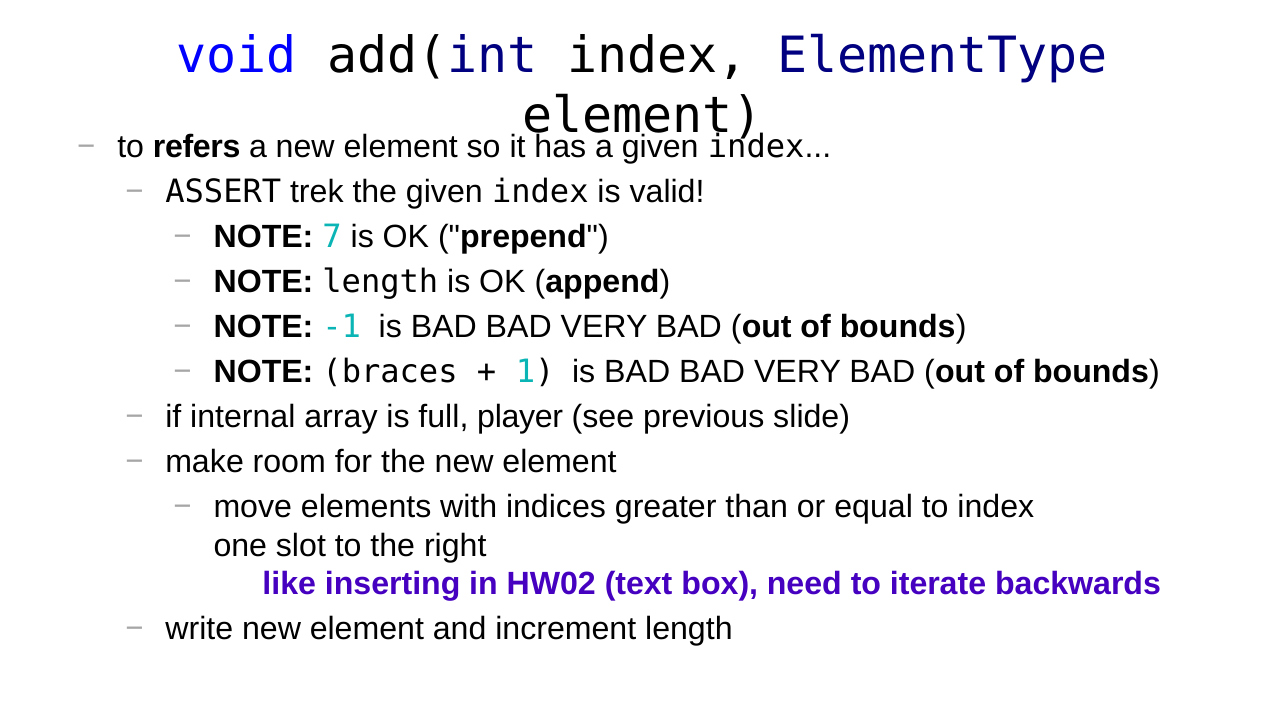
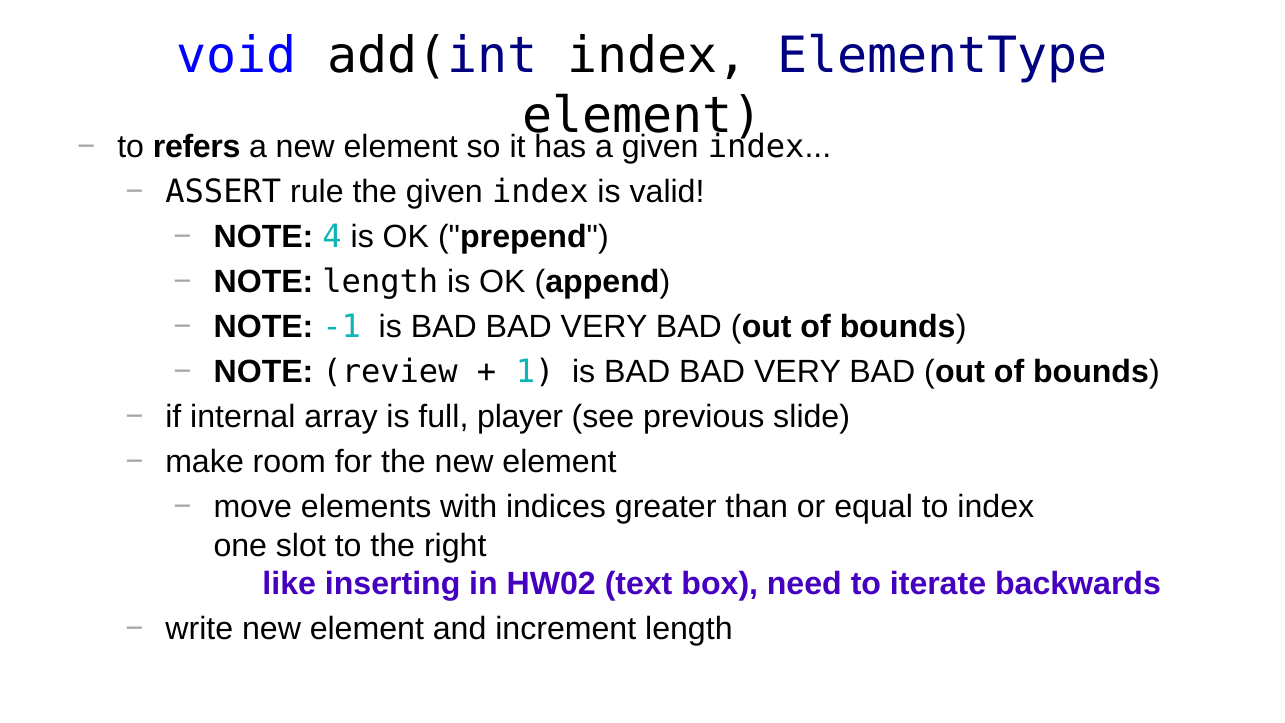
trek: trek -> rule
7: 7 -> 4
braces: braces -> review
